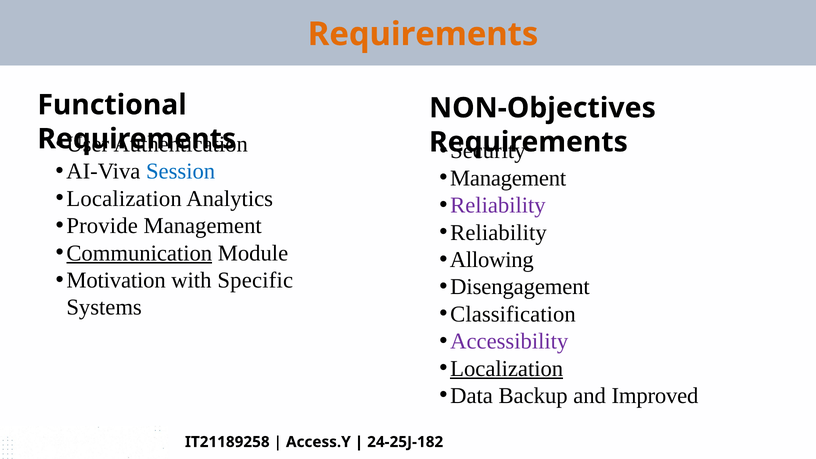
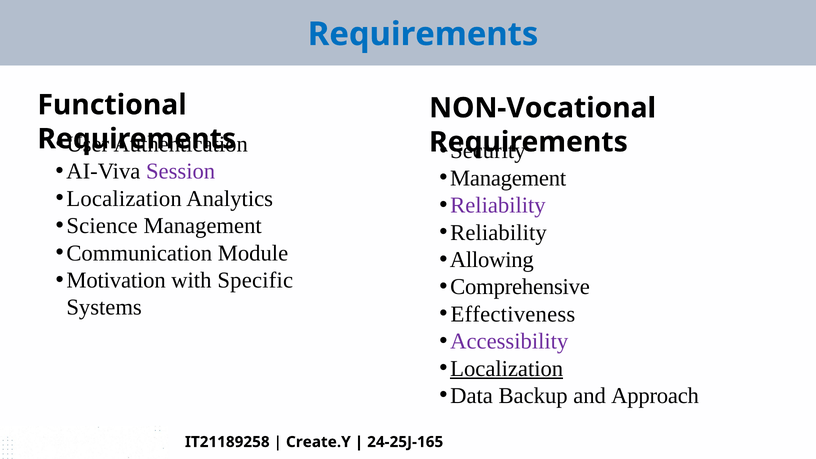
Requirements at (423, 34) colour: orange -> blue
NON-Objectives: NON-Objectives -> NON-Vocational
Session colour: blue -> purple
Provide: Provide -> Science
Communication underline: present -> none
Disengagement: Disengagement -> Comprehensive
Classification: Classification -> Effectiveness
Improved: Improved -> Approach
Access.Y: Access.Y -> Create.Y
24-25J-182: 24-25J-182 -> 24-25J-165
